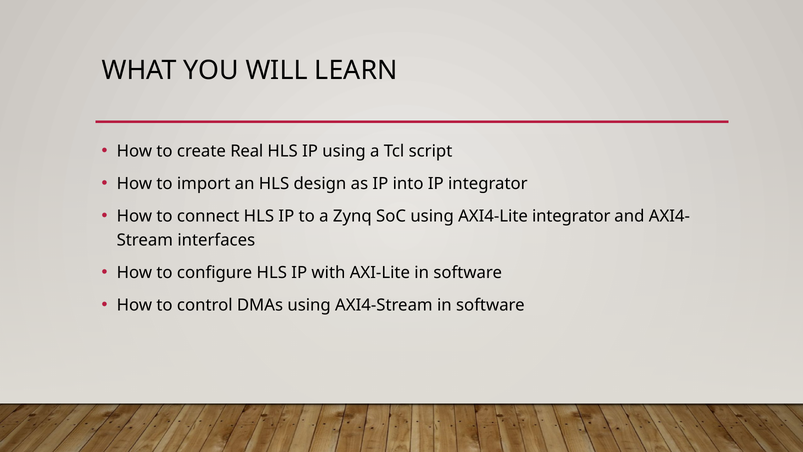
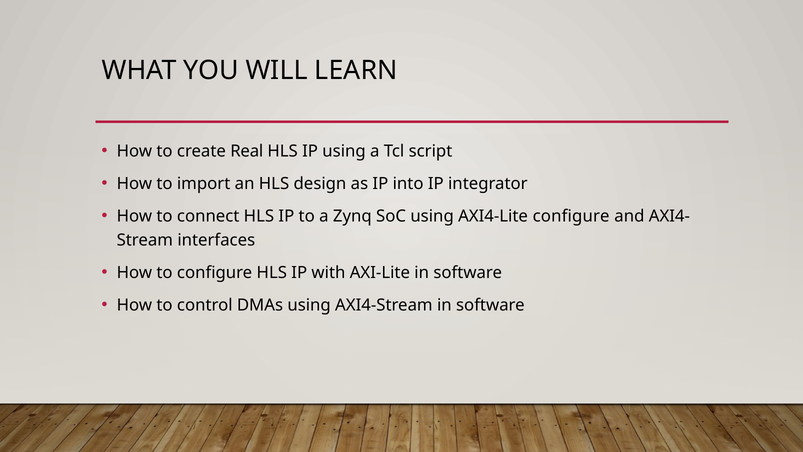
AXI4-Lite integrator: integrator -> configure
